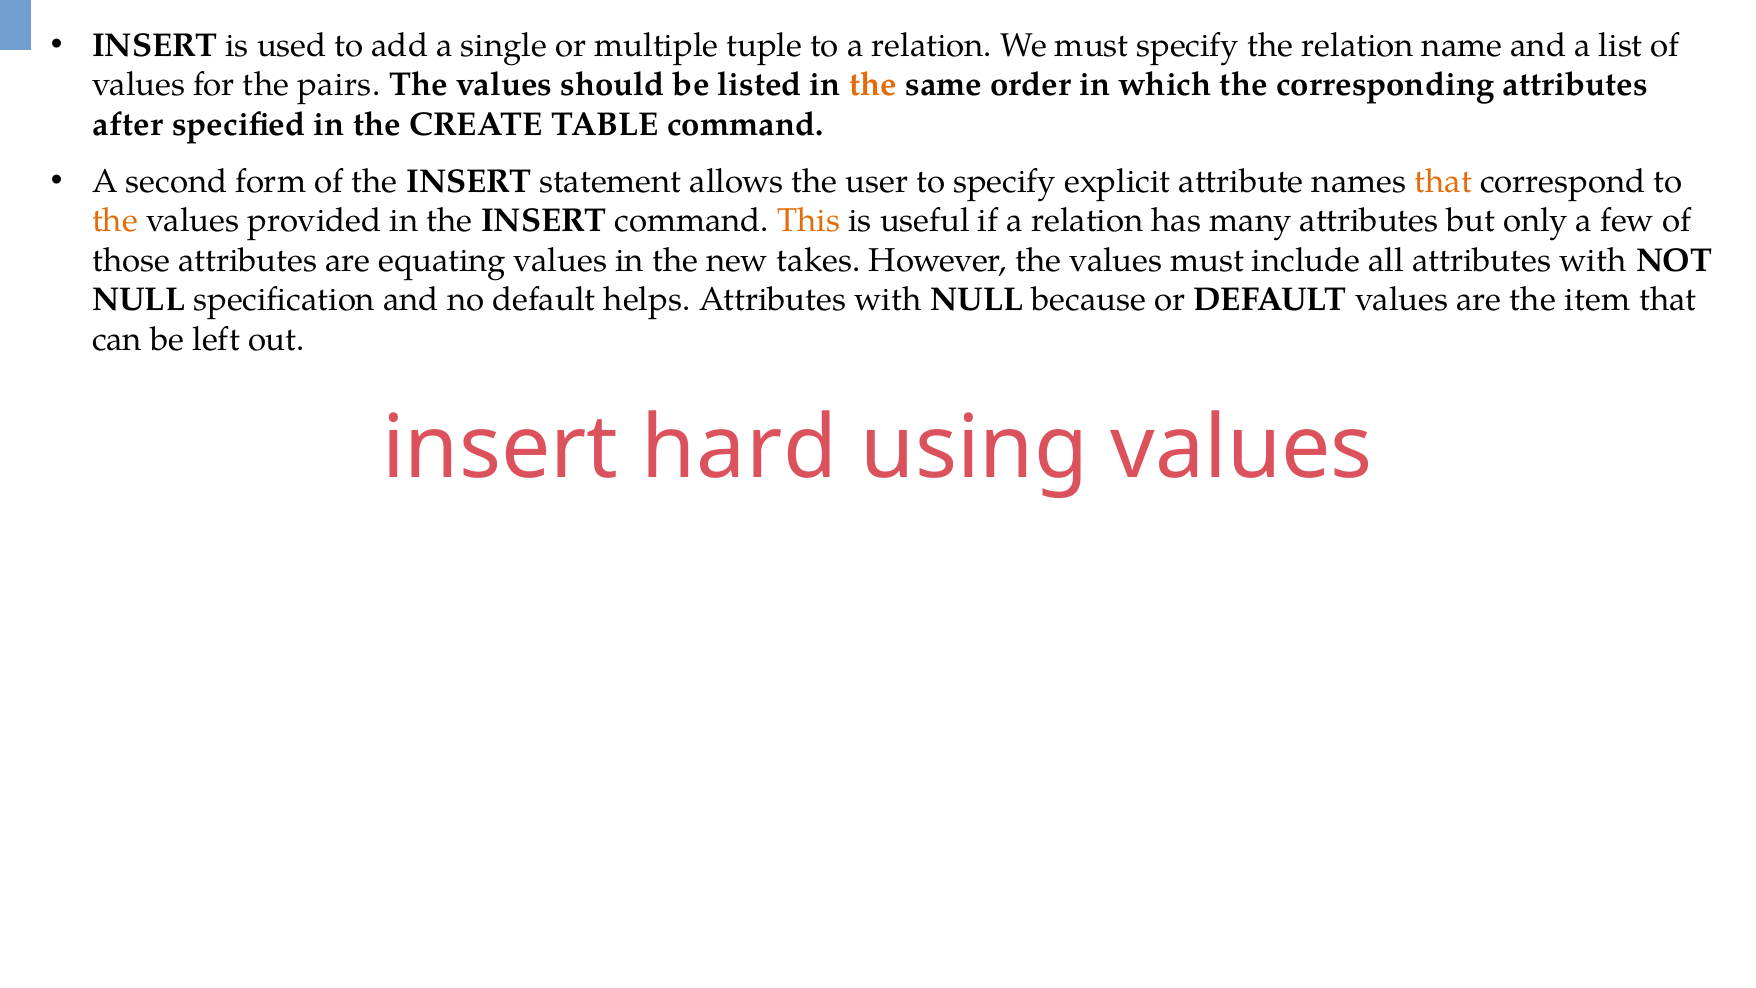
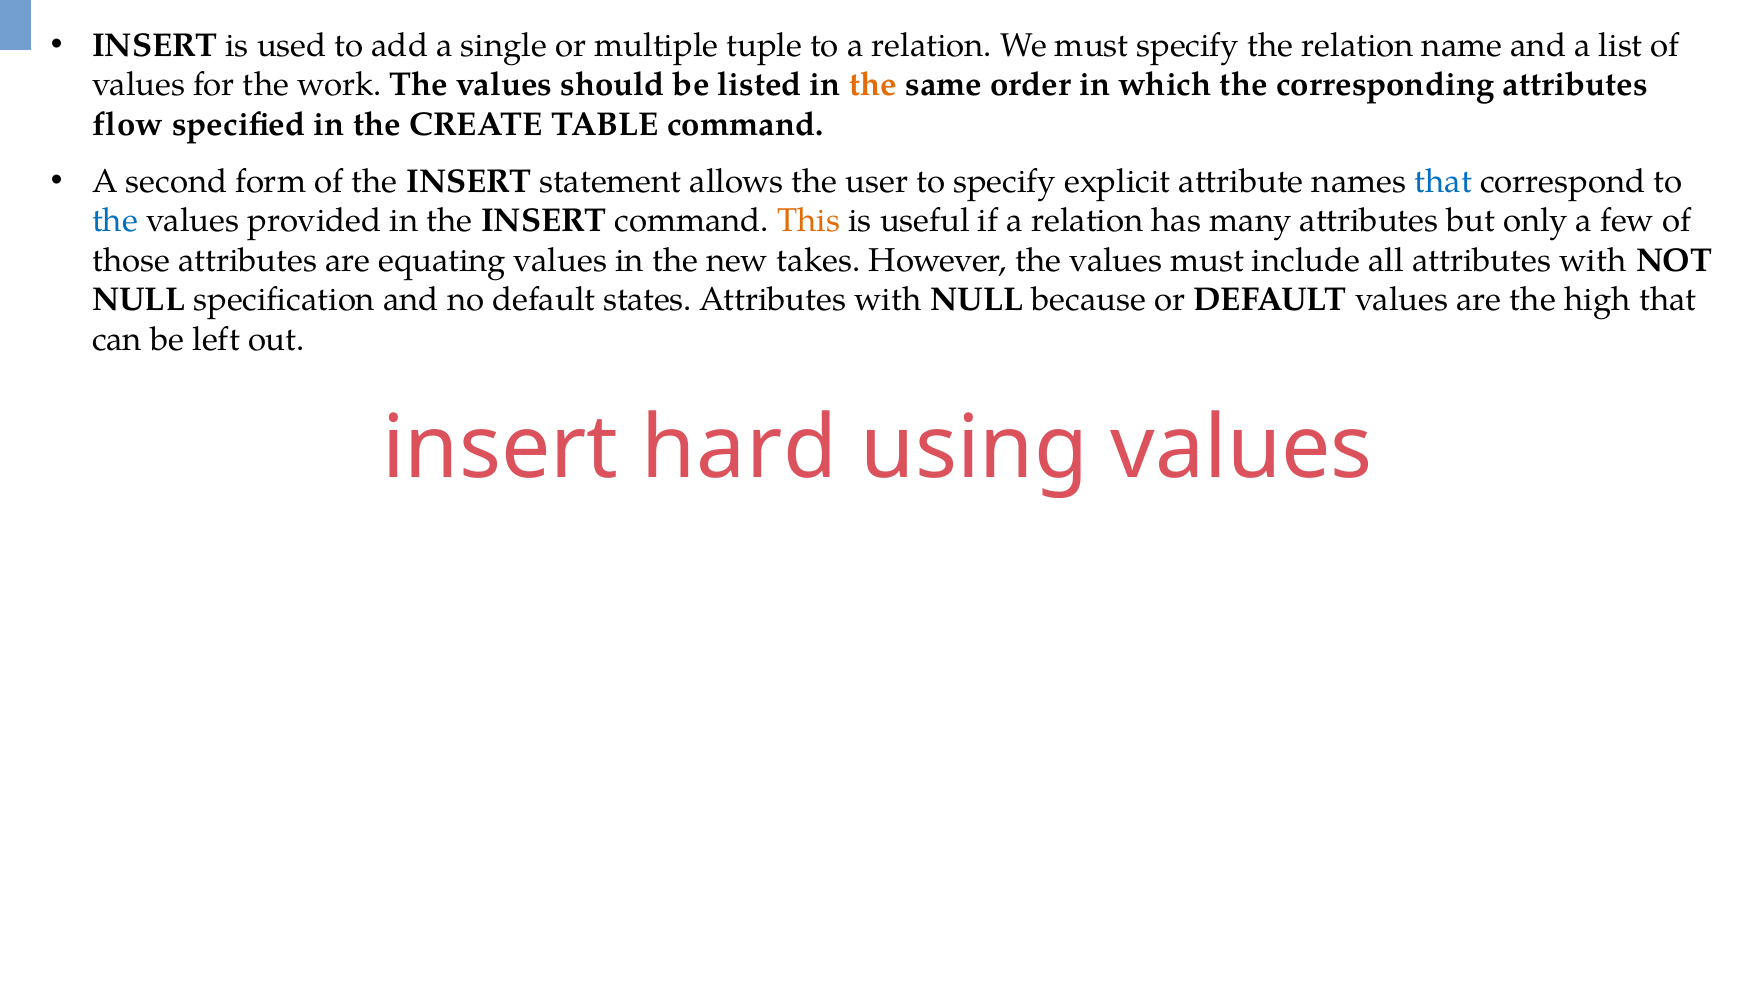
pairs: pairs -> work
after: after -> flow
that at (1443, 181) colour: orange -> blue
the at (115, 221) colour: orange -> blue
helps: helps -> states
item: item -> high
